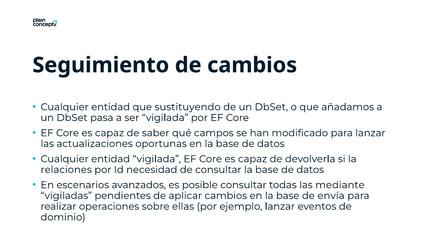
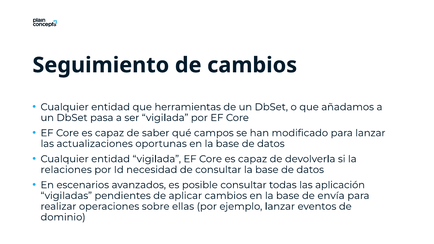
sustituyendo: sustituyendo -> herramientas
mediante: mediante -> aplicación
